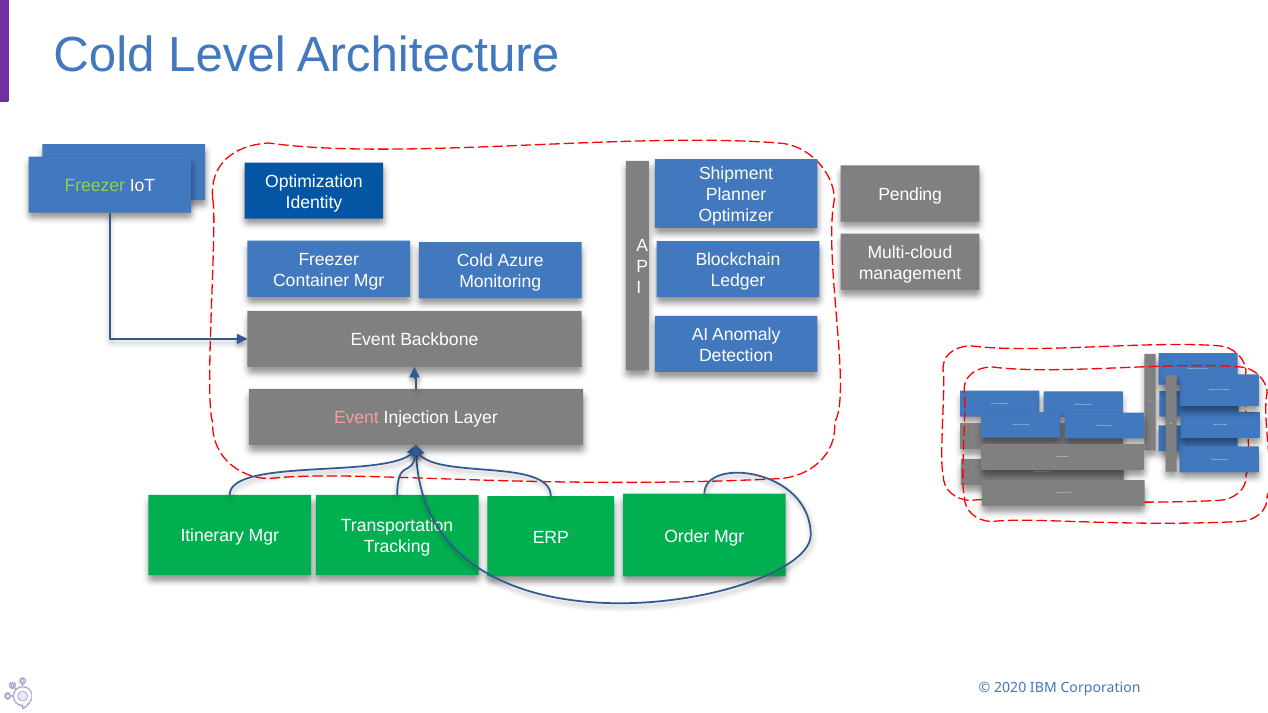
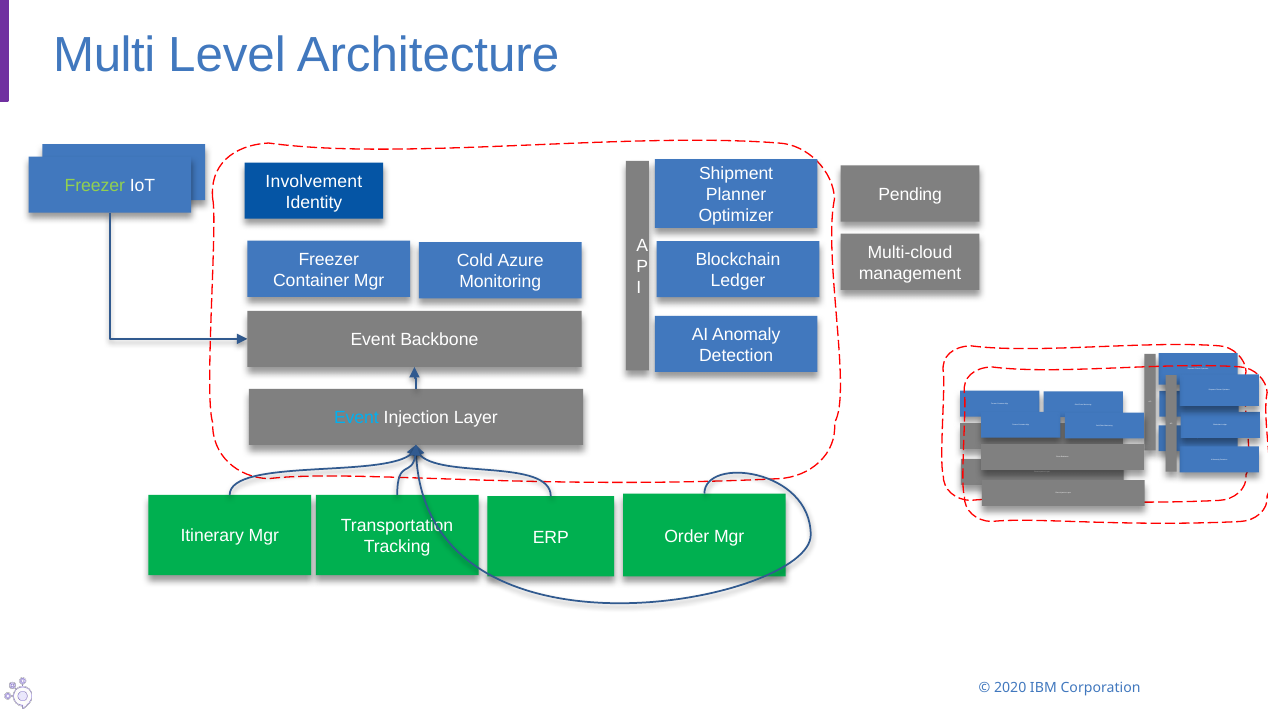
Cold at (104, 55): Cold -> Multi
Optimization: Optimization -> Involvement
Event at (356, 418) colour: pink -> light blue
